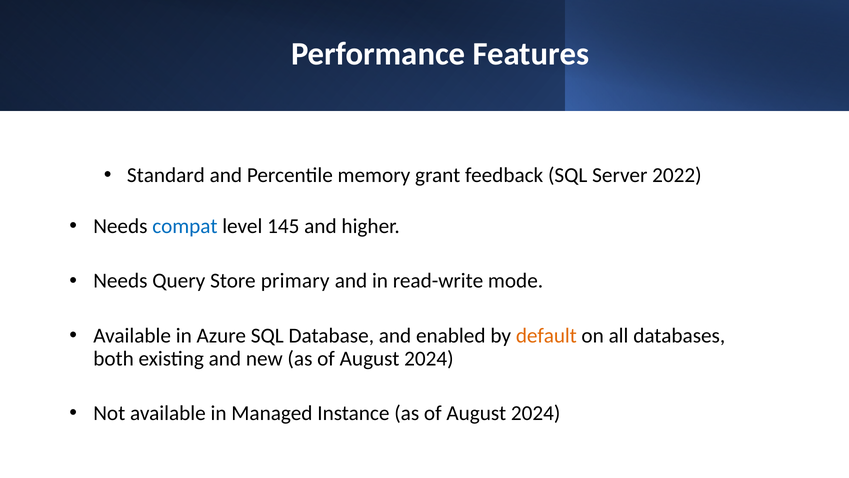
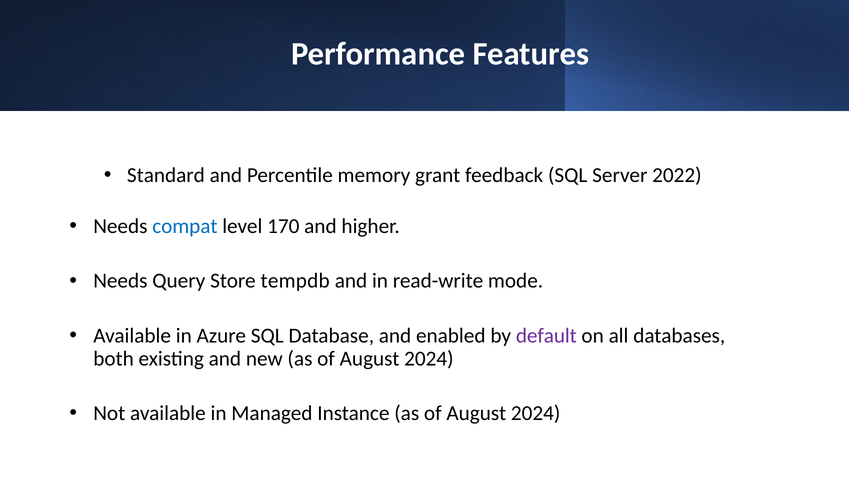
145: 145 -> 170
primary: primary -> tempdb
default colour: orange -> purple
